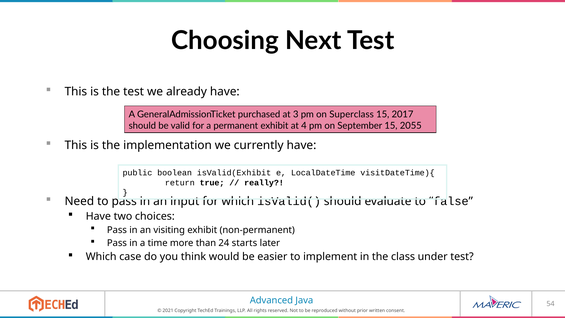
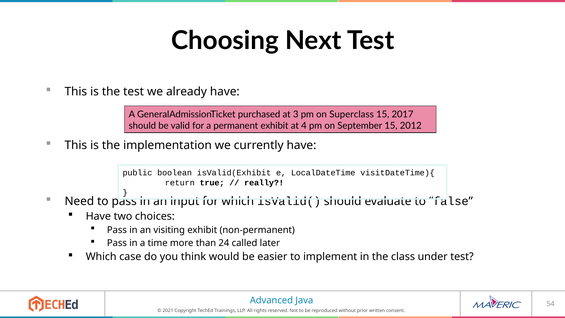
2055: 2055 -> 2012
starts: starts -> called
